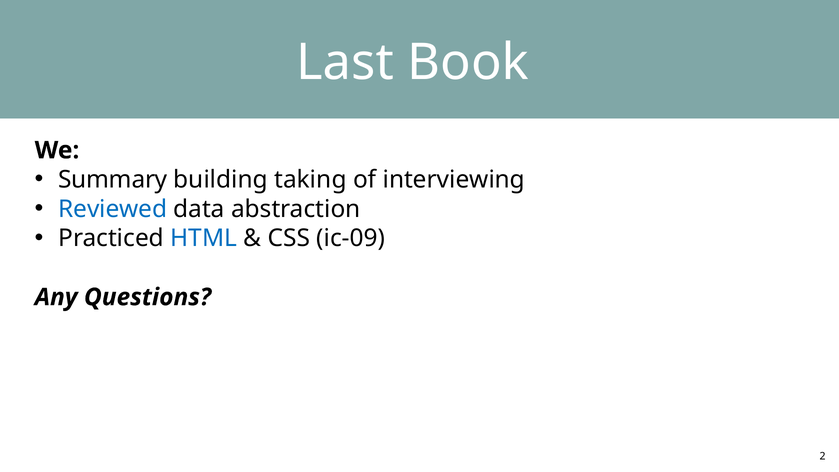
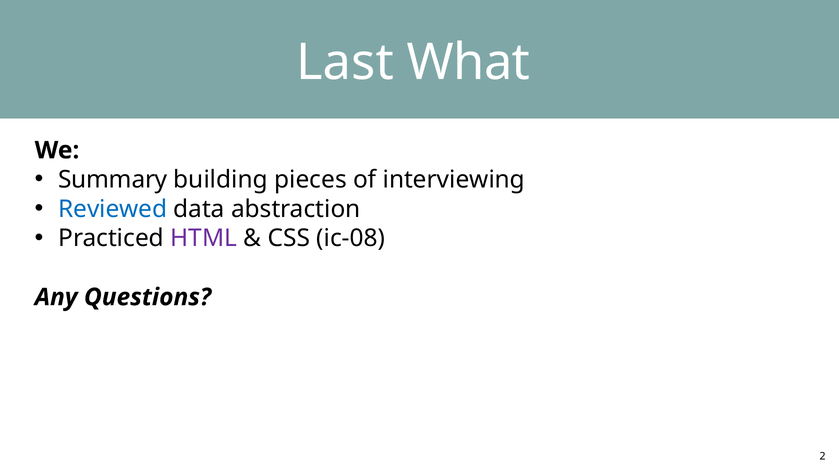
Book: Book -> What
taking: taking -> pieces
HTML colour: blue -> purple
ic-09: ic-09 -> ic-08
